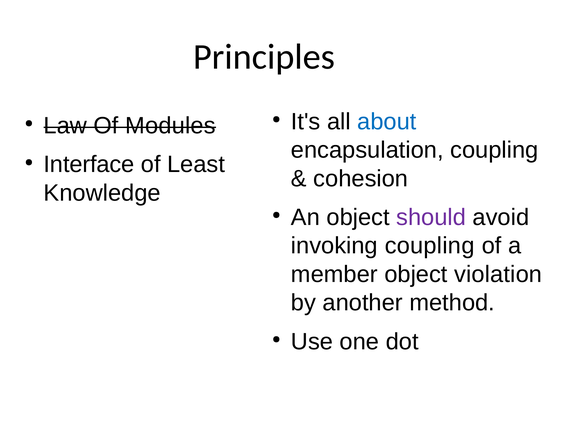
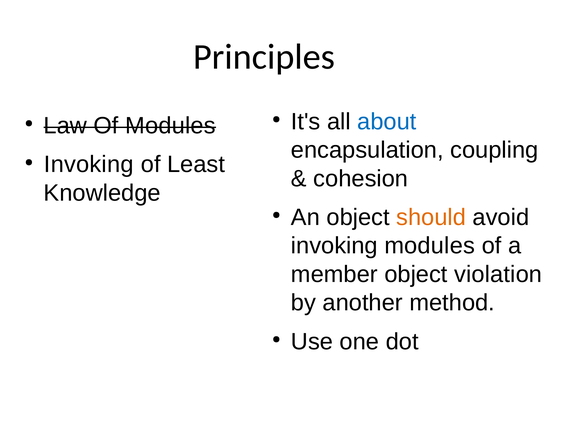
Interface at (89, 165): Interface -> Invoking
should colour: purple -> orange
invoking coupling: coupling -> modules
